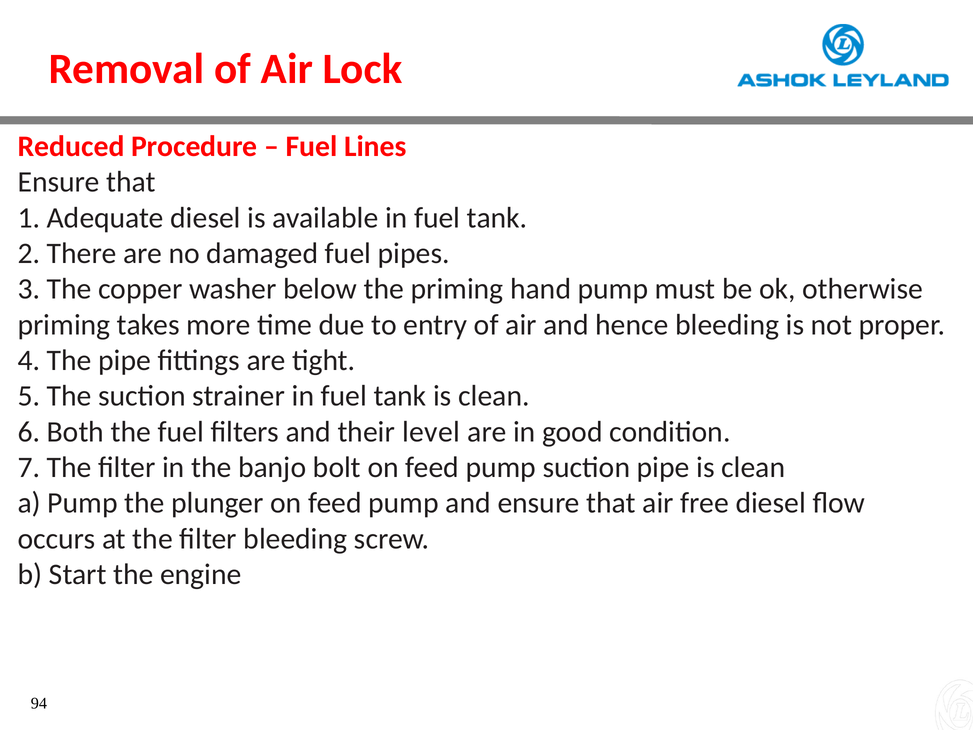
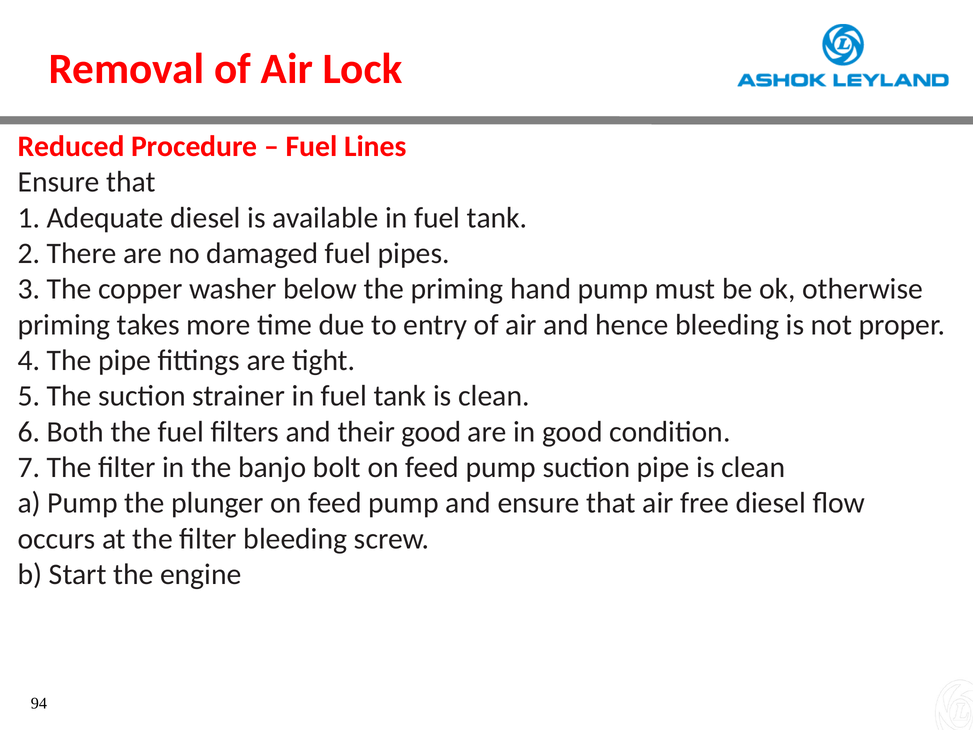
their level: level -> good
